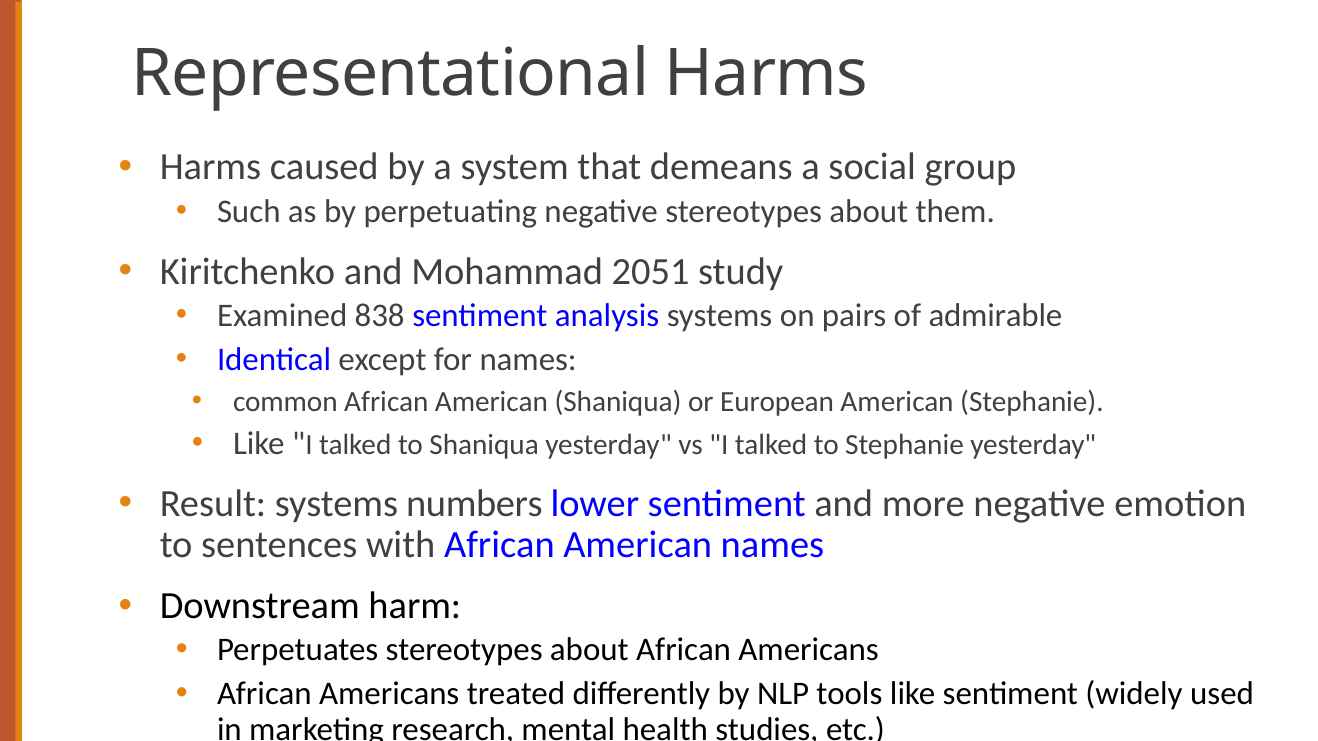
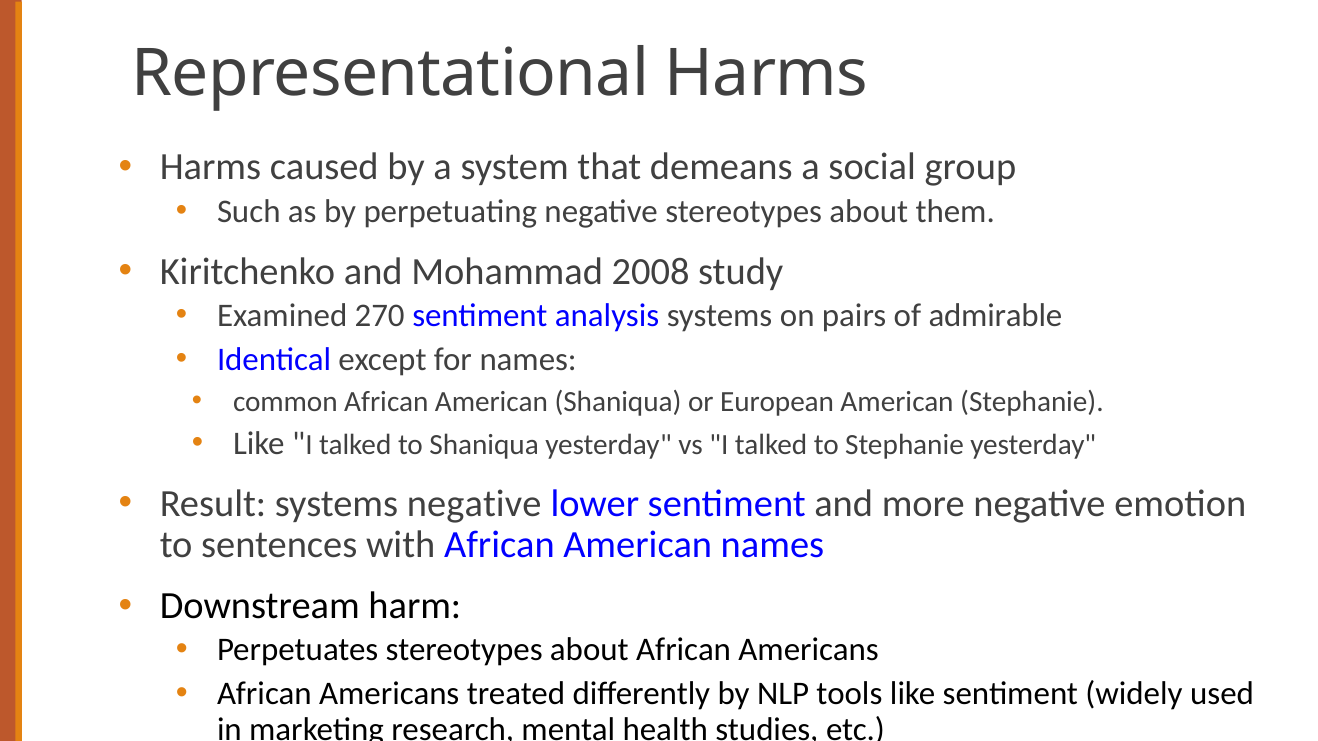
2051: 2051 -> 2008
838: 838 -> 270
systems numbers: numbers -> negative
